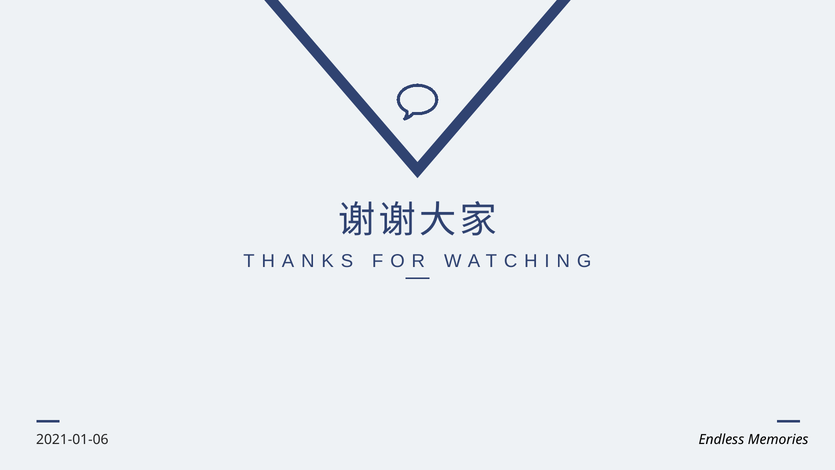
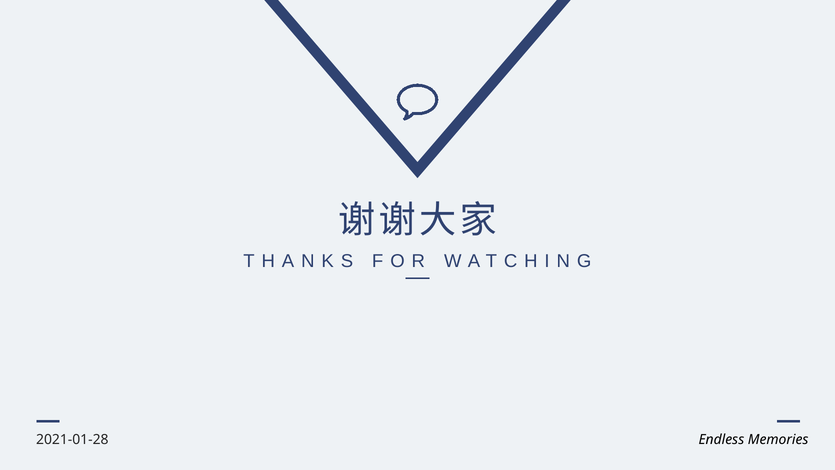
2021-01-06: 2021-01-06 -> 2021-01-28
